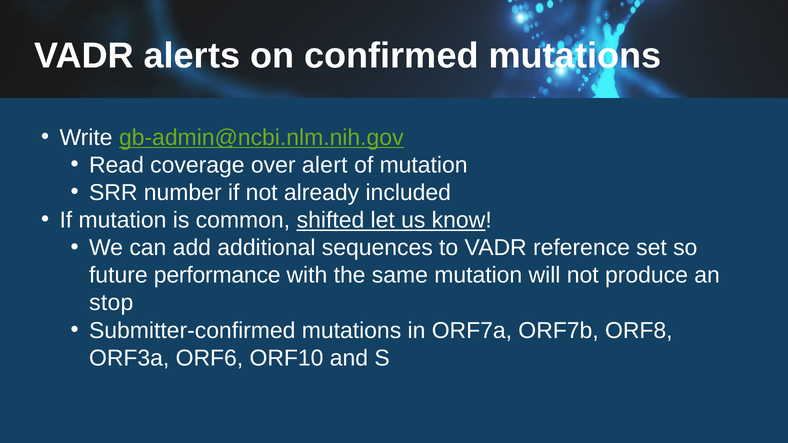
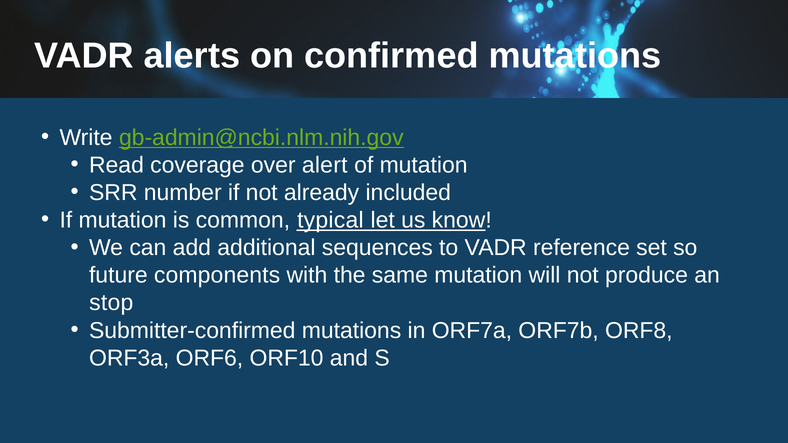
shifted: shifted -> typical
performance: performance -> components
